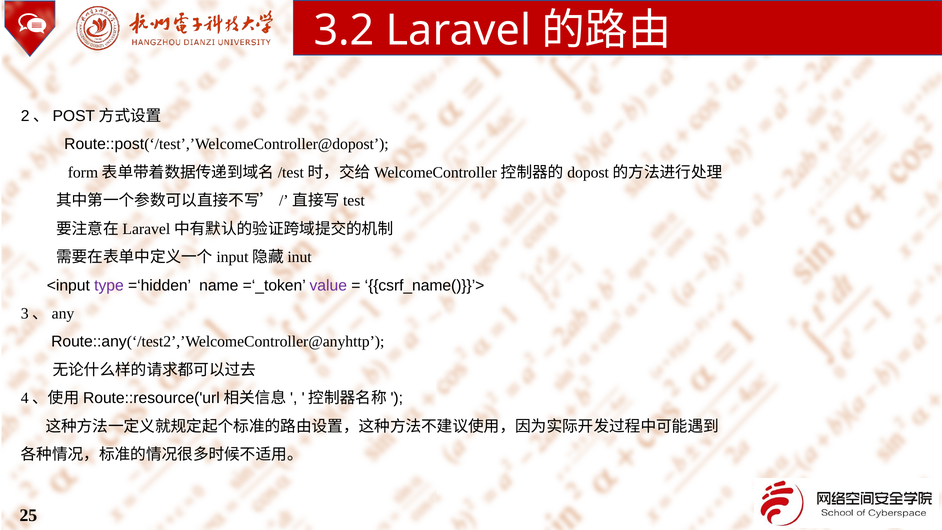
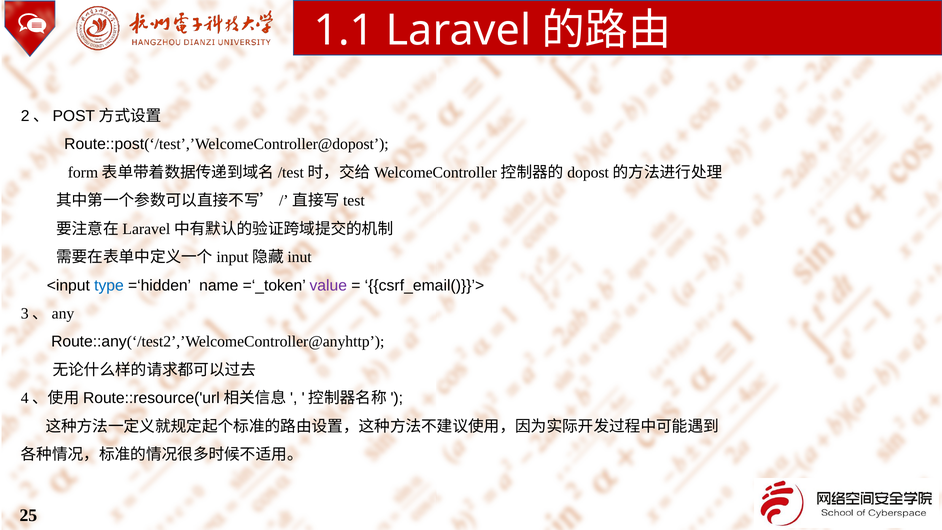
3.2: 3.2 -> 1.1
type colour: purple -> blue
csrf_name()}}’>: csrf_name()}}’> -> csrf_email()}}’>
